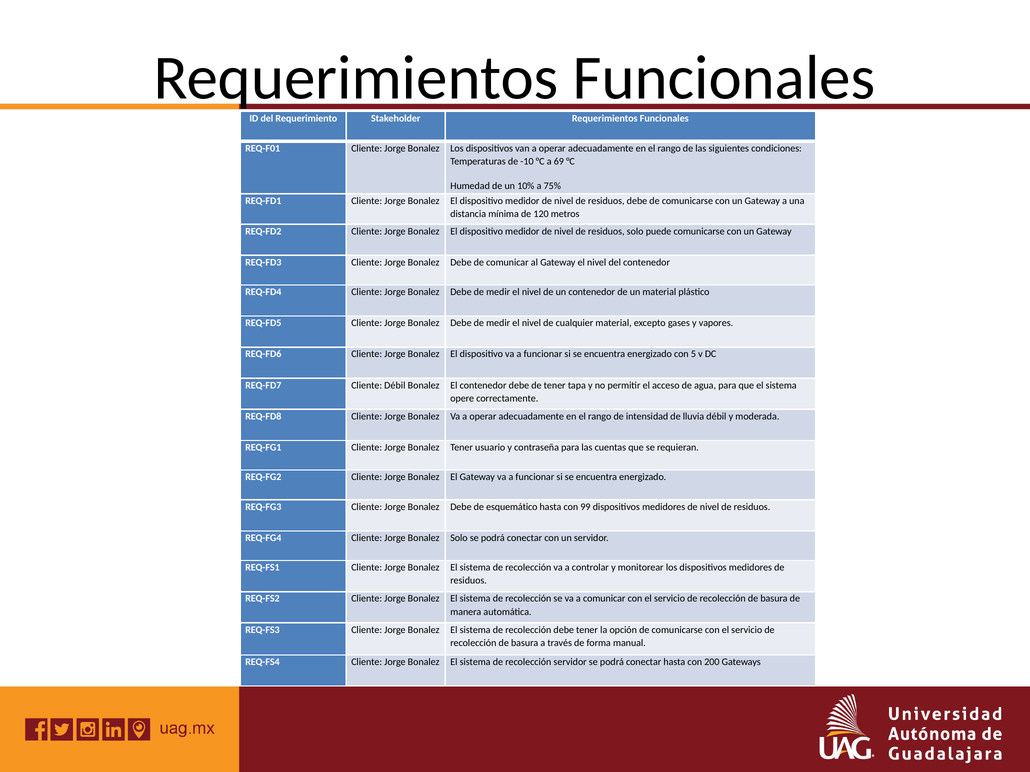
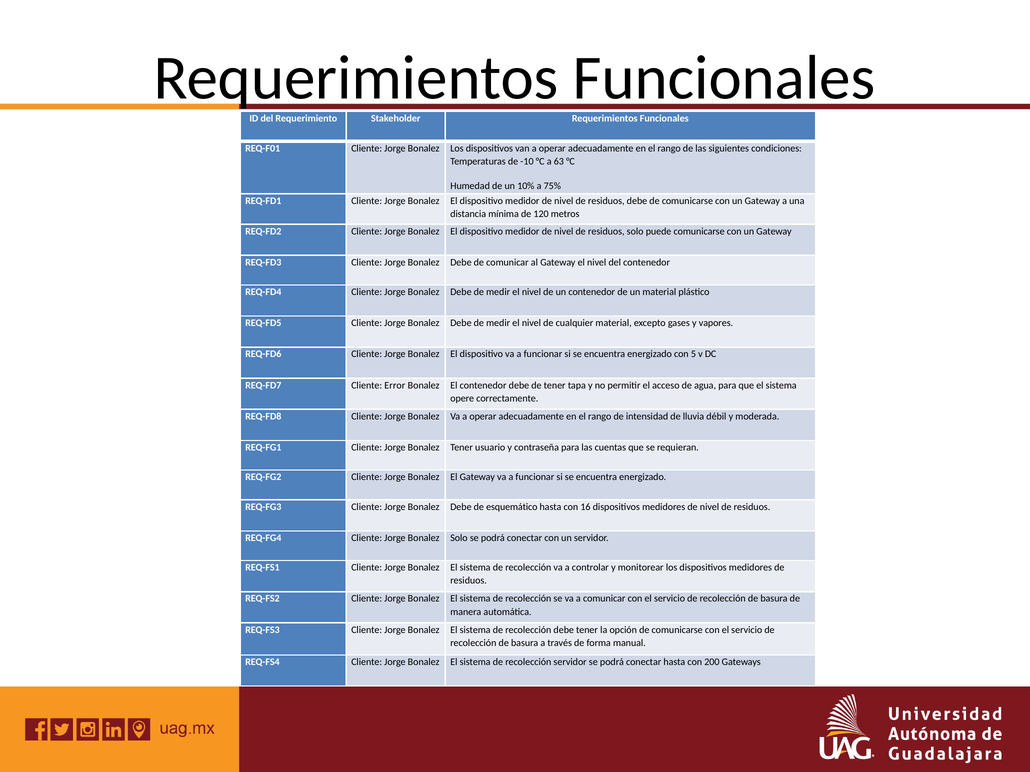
69: 69 -> 63
Cliente Débil: Débil -> Error
99: 99 -> 16
